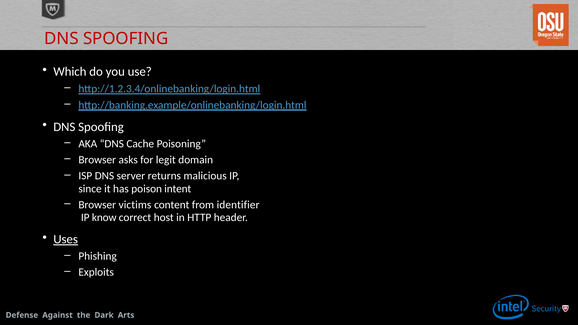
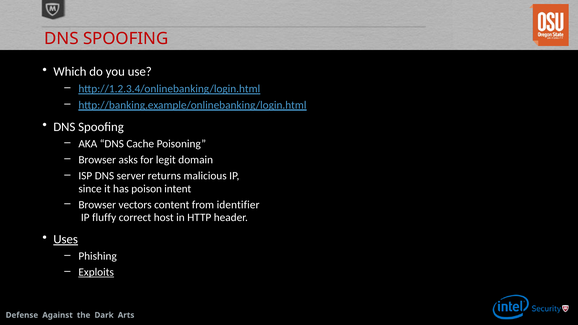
victims: victims -> vectors
know: know -> fluffy
Exploits underline: none -> present
